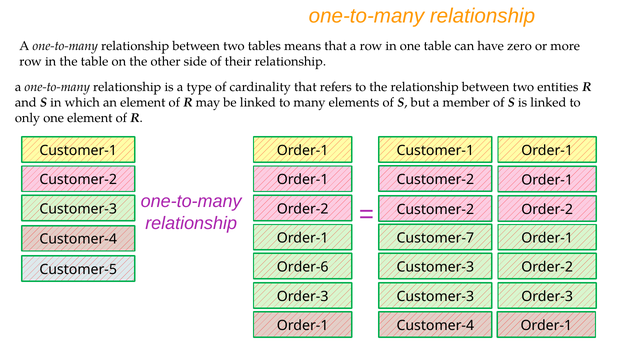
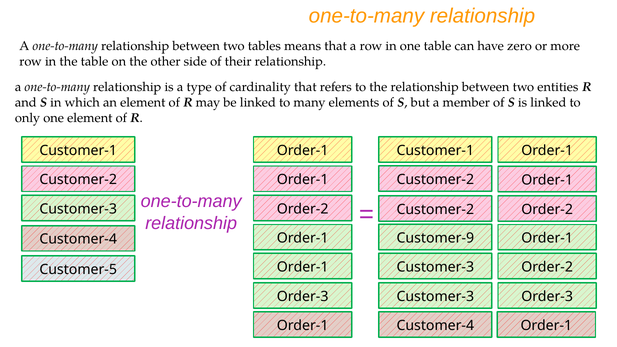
Customer-7: Customer-7 -> Customer-9
Order-6 at (303, 267): Order-6 -> Order-1
